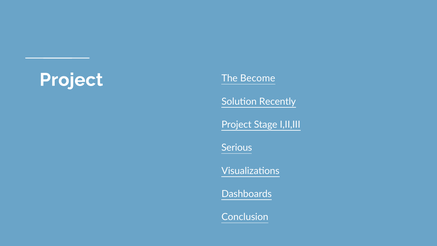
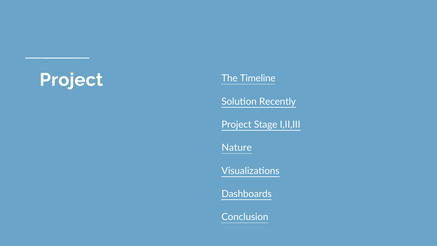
Become: Become -> Timeline
Serious: Serious -> Nature
